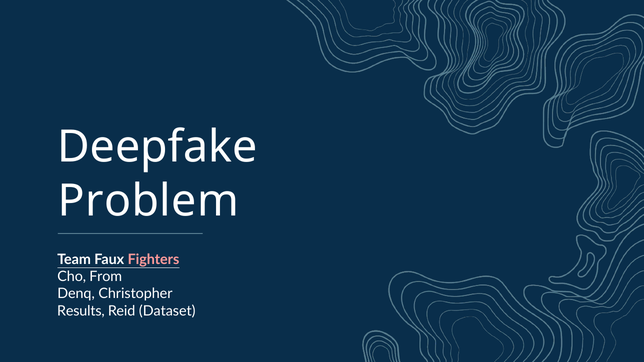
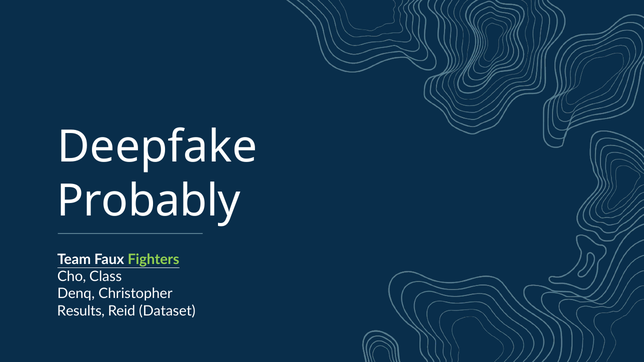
Problem: Problem -> Probably
Fighters colour: pink -> light green
From: From -> Class
